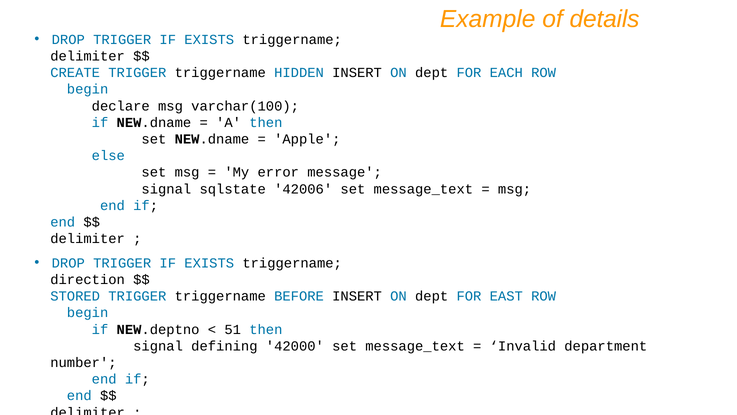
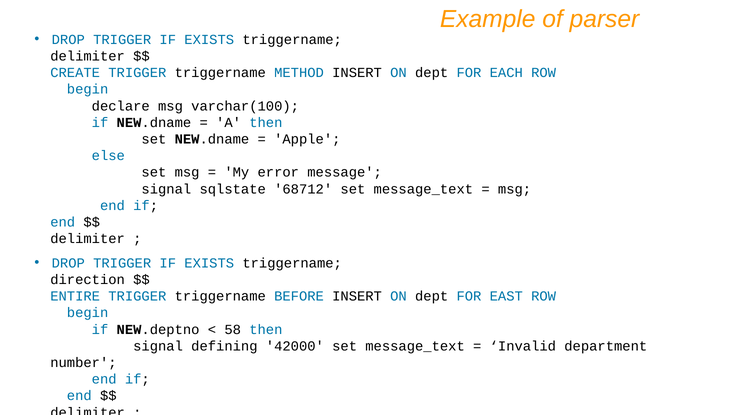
details: details -> parser
HIDDEN: HIDDEN -> METHOD
42006: 42006 -> 68712
STORED: STORED -> ENTIRE
51: 51 -> 58
